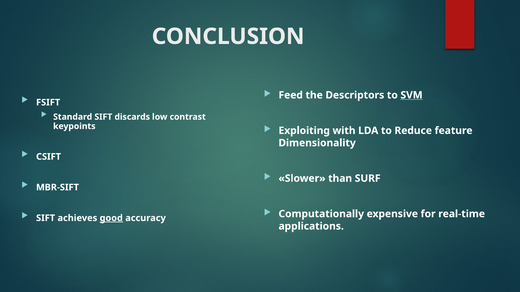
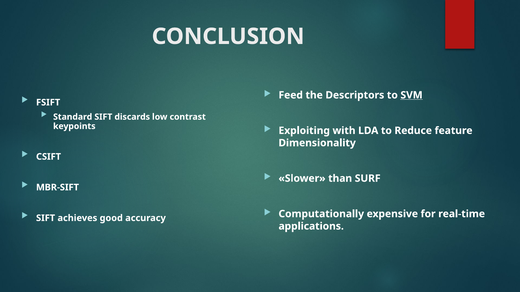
good underline: present -> none
